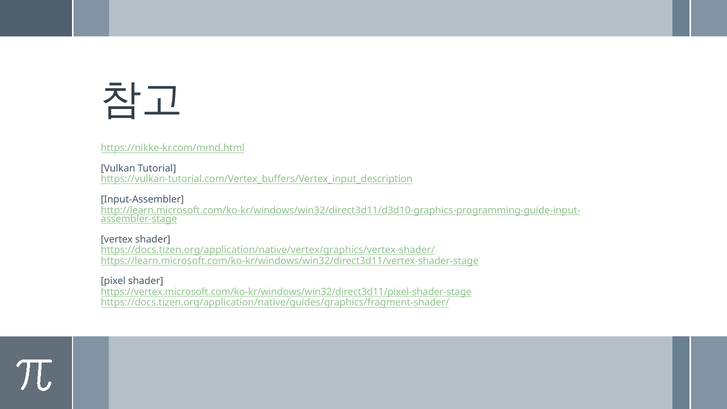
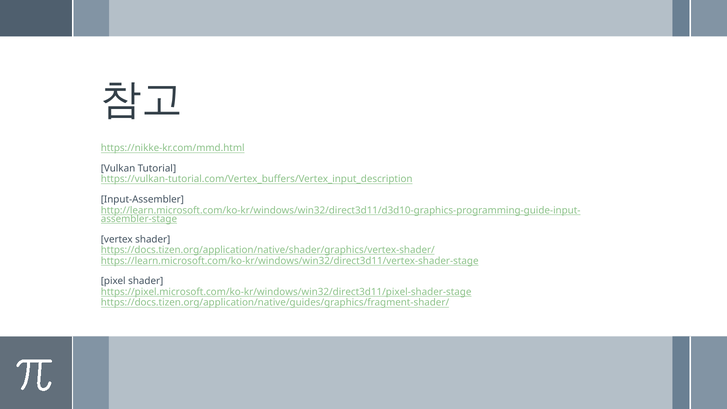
https://docs.tizen.org/application/native/vertex/graphics/vertex-shader/: https://docs.tizen.org/application/native/vertex/graphics/vertex-shader/ -> https://docs.tizen.org/application/native/shader/graphics/vertex-shader/
https://vertex.microsoft.com/ko-kr/windows/win32/direct3d11/pixel-shader-stage: https://vertex.microsoft.com/ko-kr/windows/win32/direct3d11/pixel-shader-stage -> https://pixel.microsoft.com/ko-kr/windows/win32/direct3d11/pixel-shader-stage
